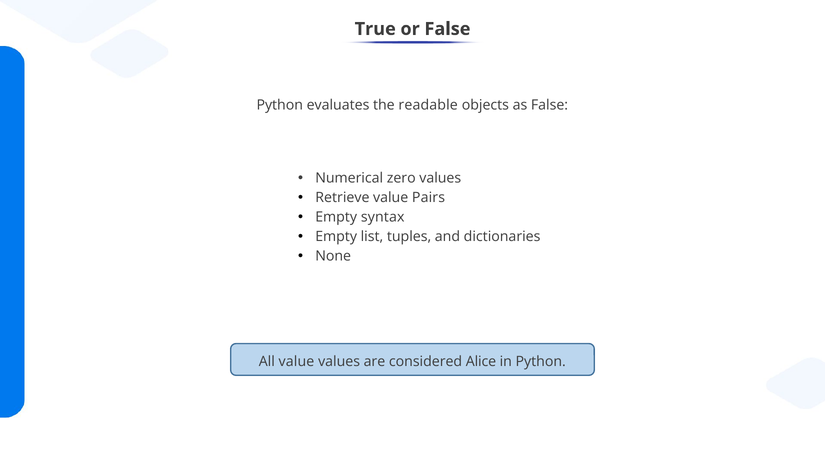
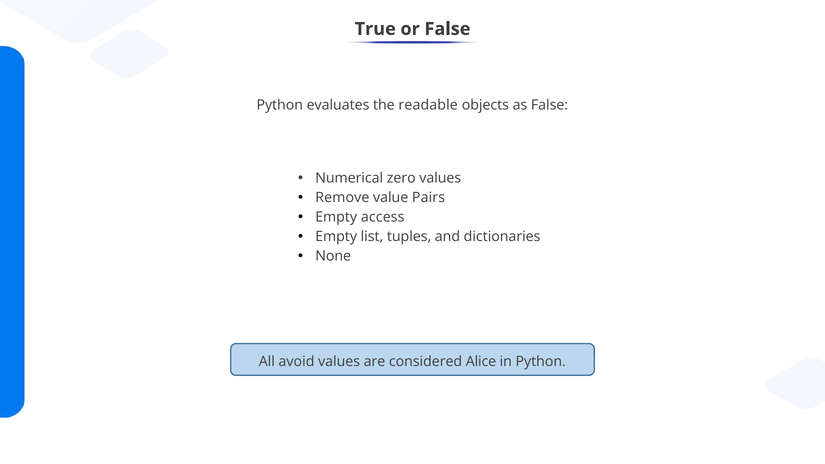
Retrieve: Retrieve -> Remove
syntax: syntax -> access
All value: value -> avoid
